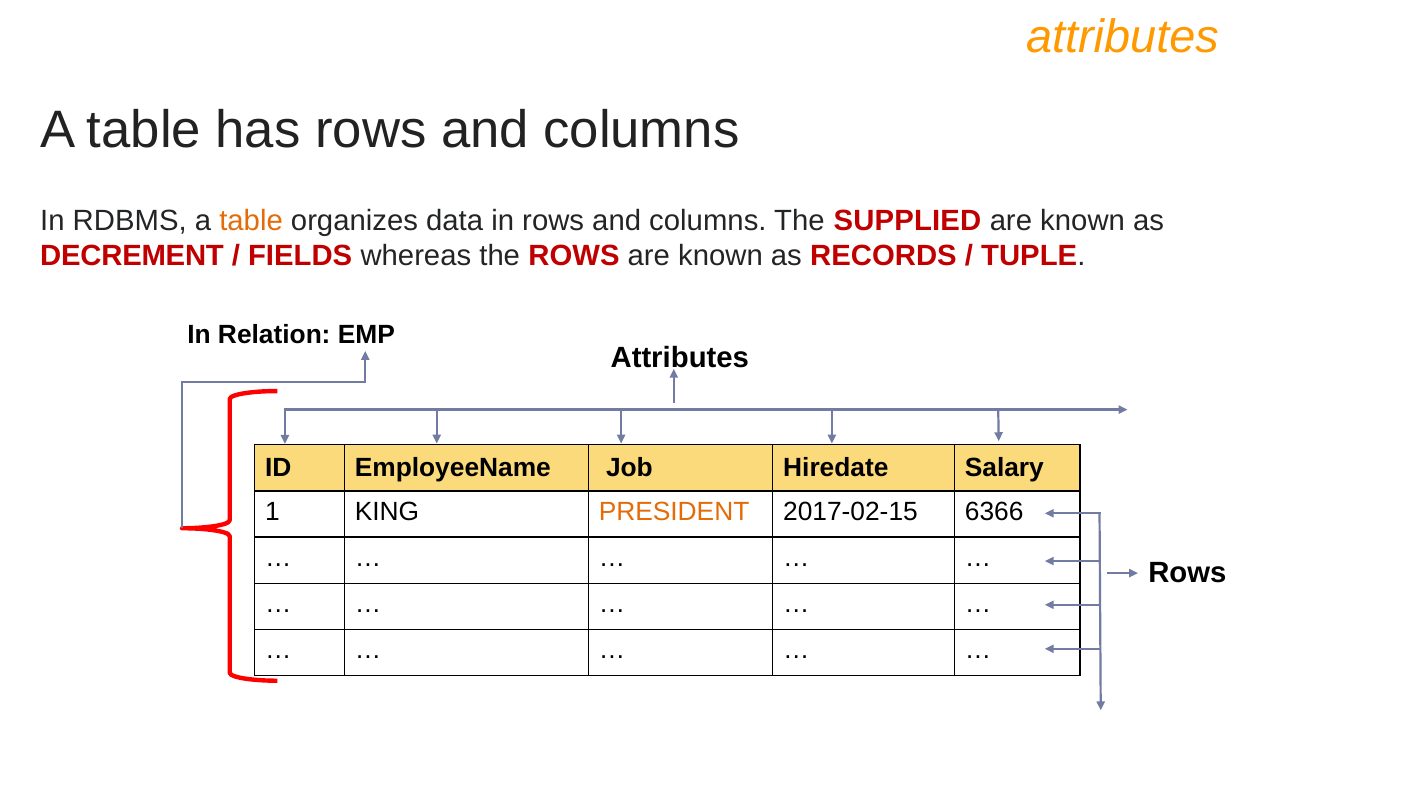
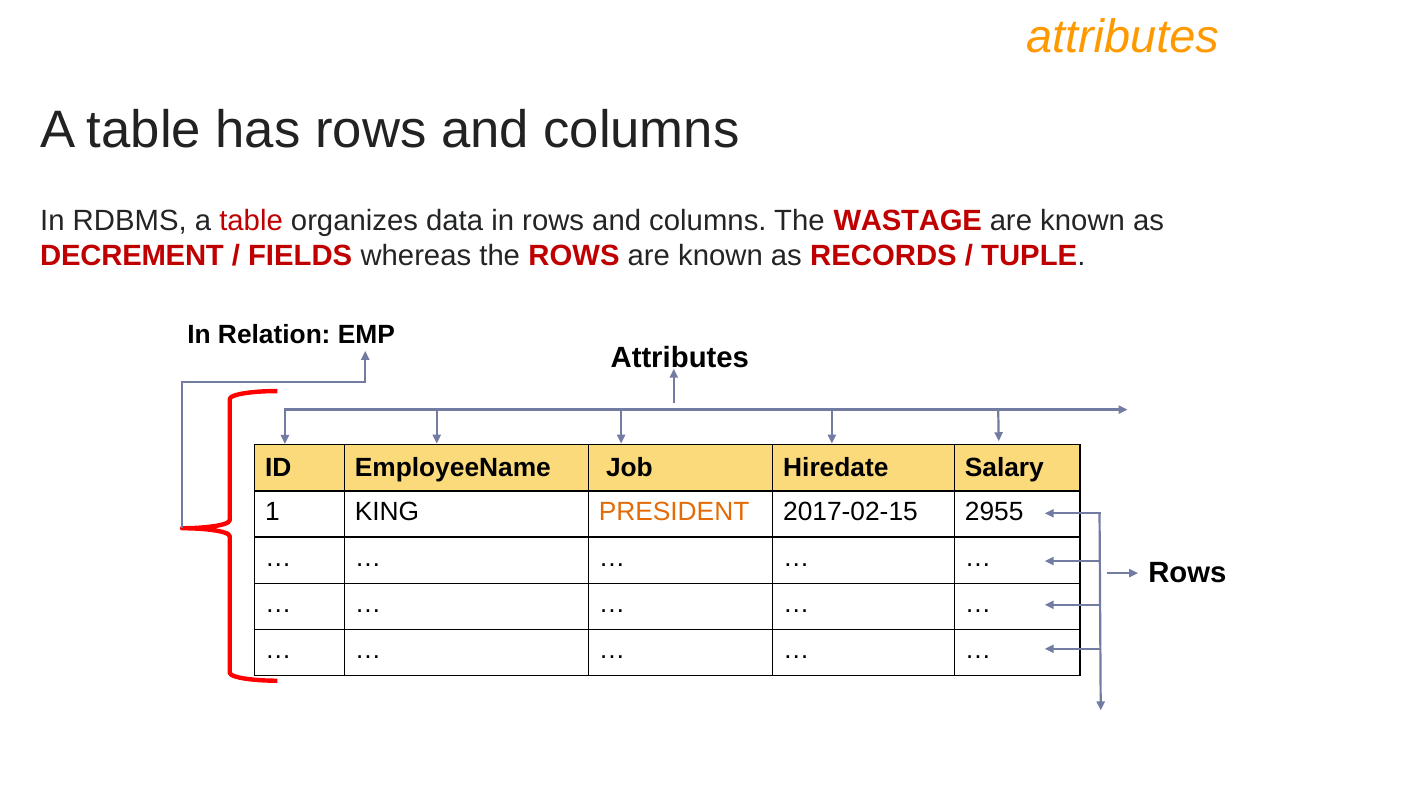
table at (251, 221) colour: orange -> red
SUPPLIED: SUPPLIED -> WASTAGE
6366: 6366 -> 2955
